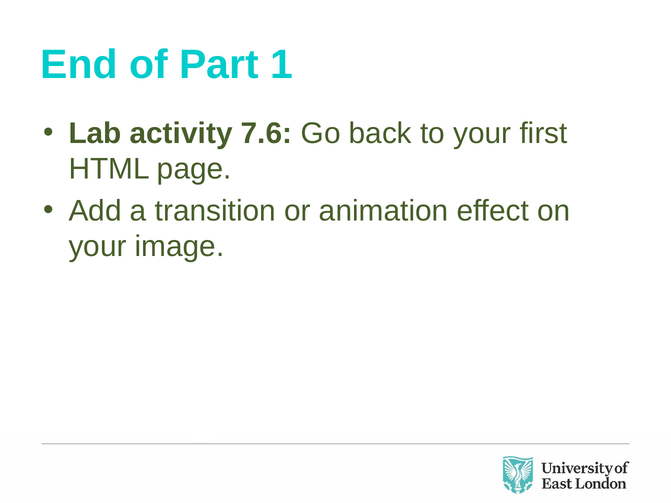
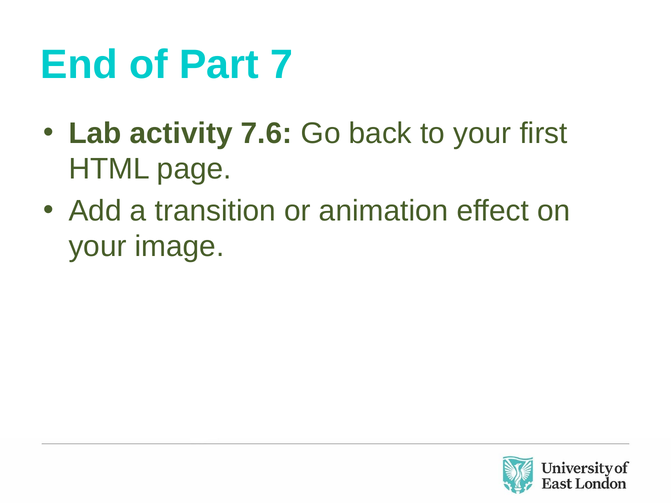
1: 1 -> 7
